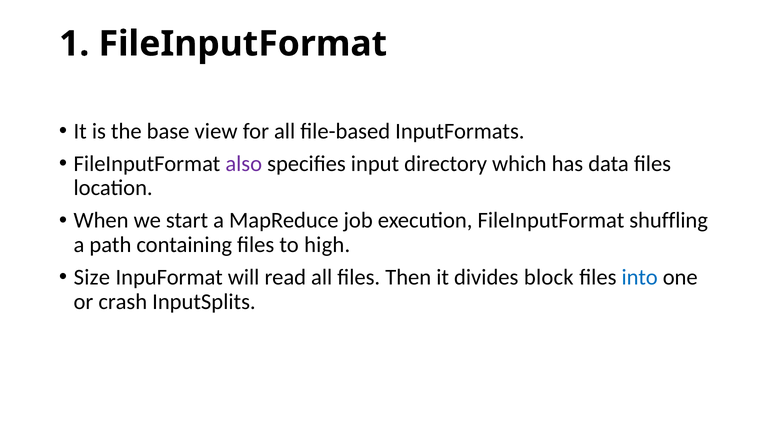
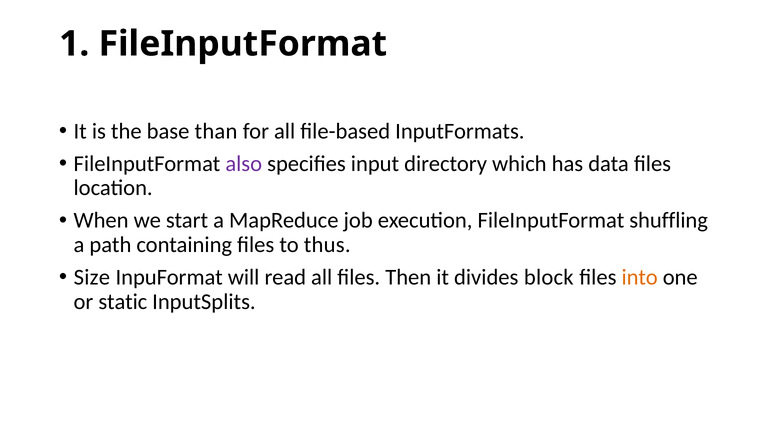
view: view -> than
high: high -> thus
into colour: blue -> orange
crash: crash -> static
